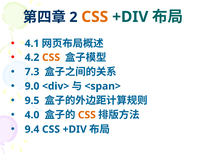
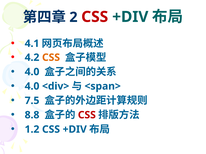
CSS at (95, 17) colour: orange -> red
7.3 at (32, 72): 7.3 -> 4.0
9.0 at (32, 86): 9.0 -> 4.0
9.5: 9.5 -> 7.5
4.0: 4.0 -> 8.8
CSS at (87, 115) colour: orange -> red
9.4: 9.4 -> 1.2
